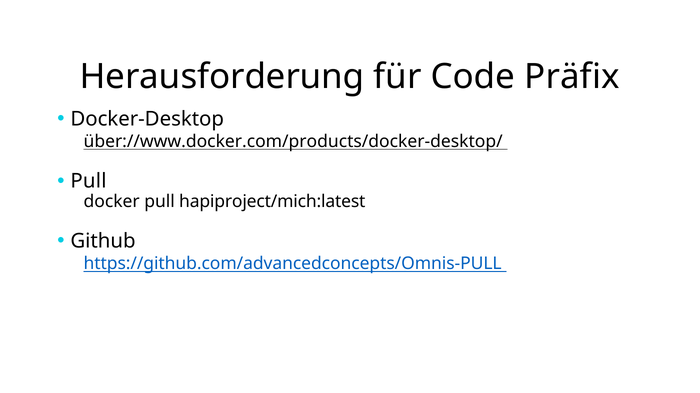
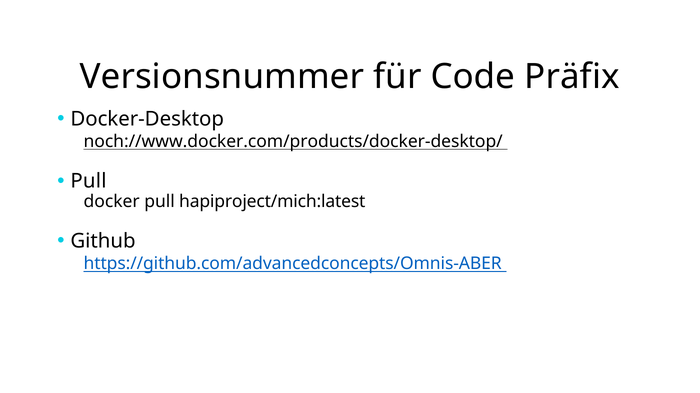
Herausforderung: Herausforderung -> Versionsnummer
über://www.docker.com/products/docker-desktop/: über://www.docker.com/products/docker-desktop/ -> noch://www.docker.com/products/docker-desktop/
https://github.com/advancedconcepts/Omnis-PULL: https://github.com/advancedconcepts/Omnis-PULL -> https://github.com/advancedconcepts/Omnis-ABER
